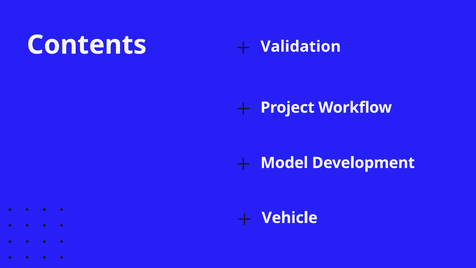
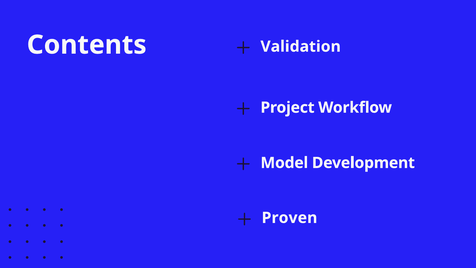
Vehicle: Vehicle -> Proven
